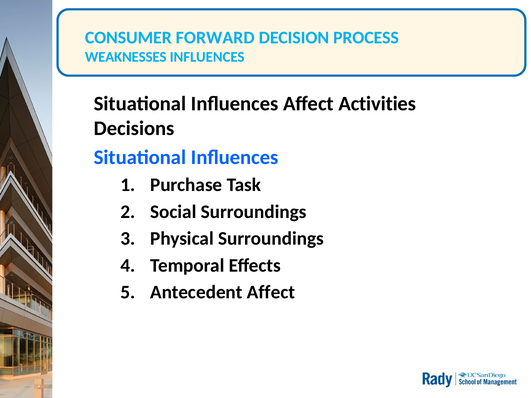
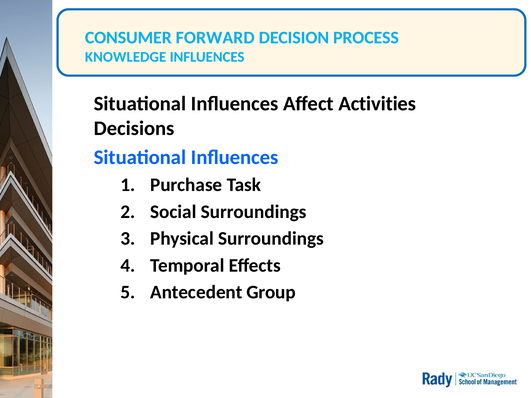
WEAKNESSES: WEAKNESSES -> KNOWLEDGE
Antecedent Affect: Affect -> Group
